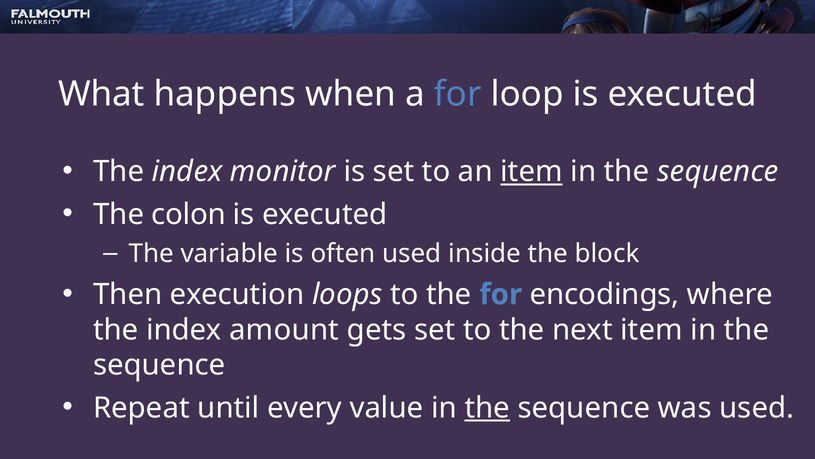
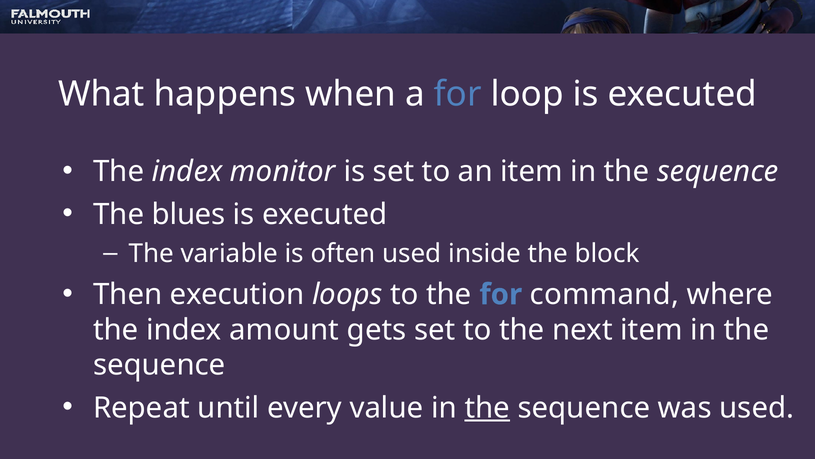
item at (532, 172) underline: present -> none
colon: colon -> blues
encodings: encodings -> command
